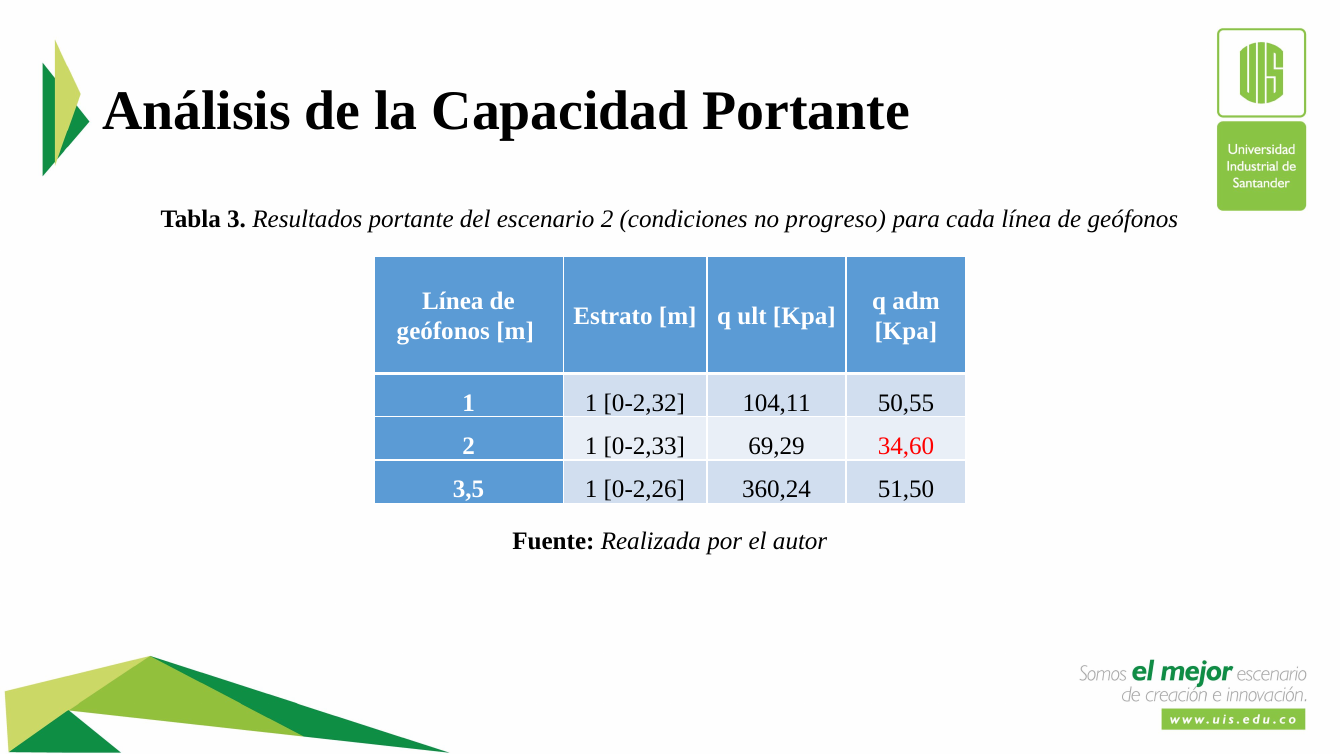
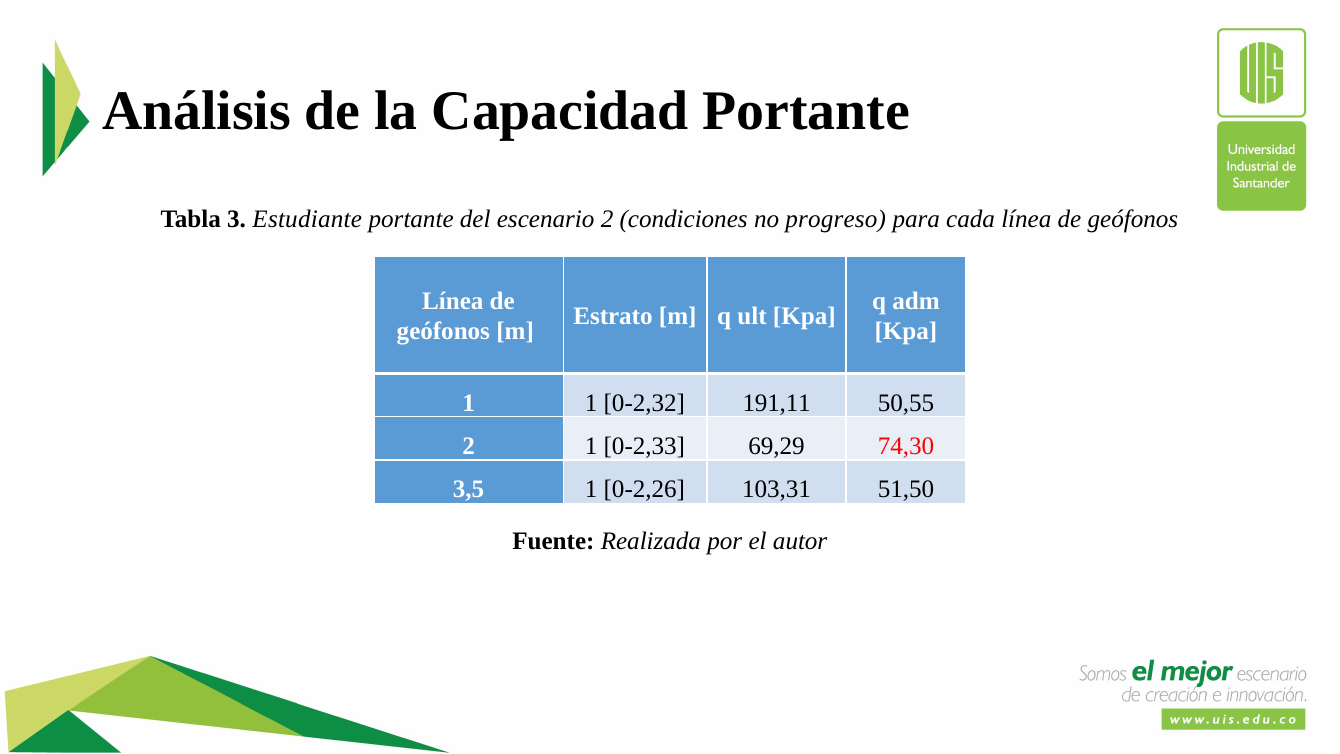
Resultados: Resultados -> Estudiante
104,11: 104,11 -> 191,11
34,60: 34,60 -> 74,30
360,24: 360,24 -> 103,31
